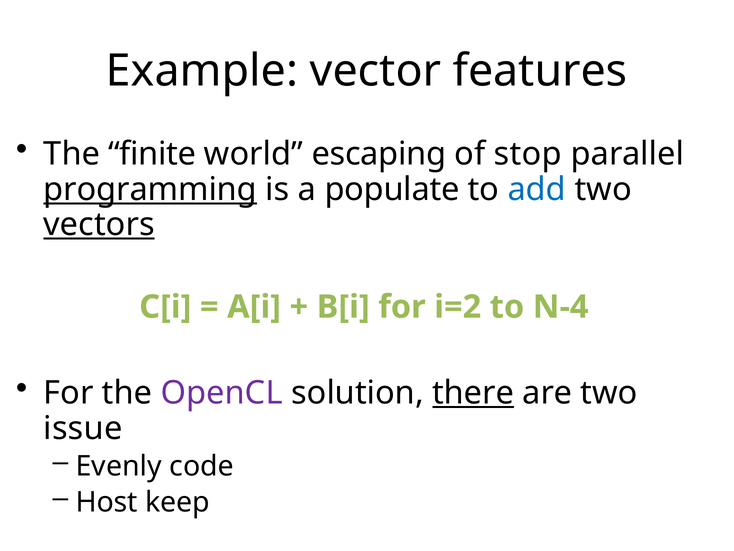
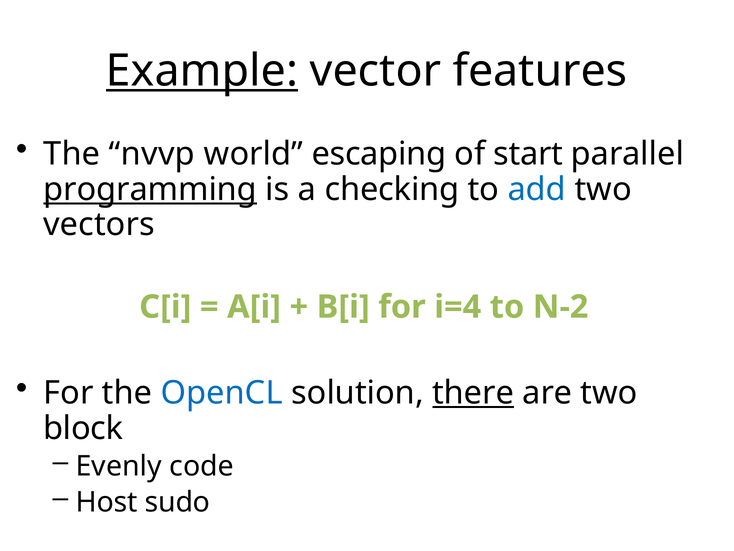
Example underline: none -> present
finite: finite -> nvvp
stop: stop -> start
populate: populate -> checking
vectors underline: present -> none
i=2: i=2 -> i=4
N-4: N-4 -> N-2
OpenCL colour: purple -> blue
issue: issue -> block
keep: keep -> sudo
